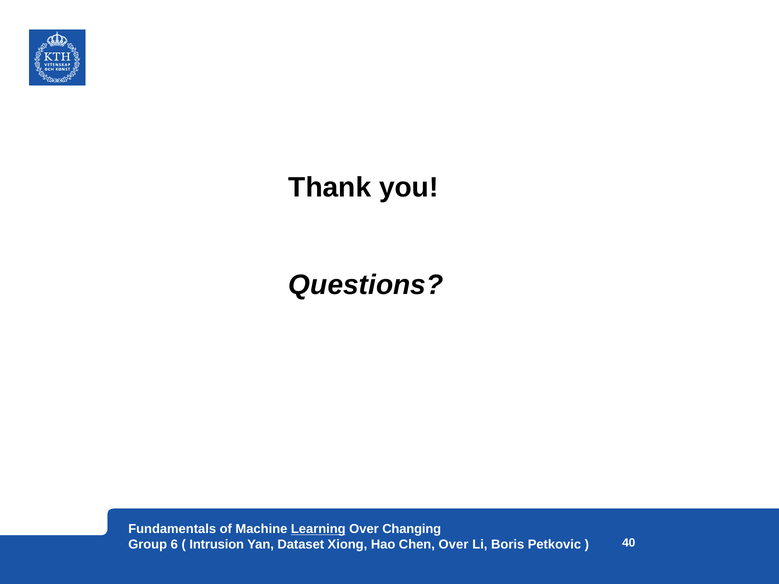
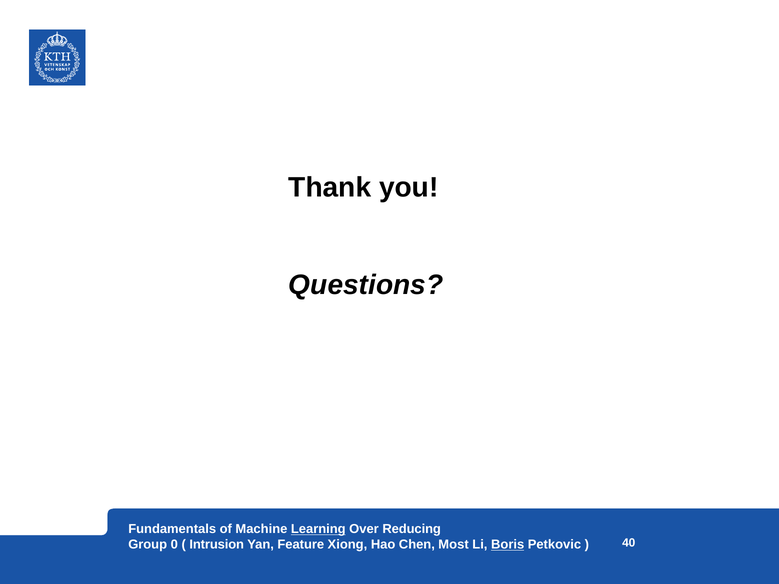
Changing: Changing -> Reducing
6: 6 -> 0
Dataset: Dataset -> Feature
Chen Over: Over -> Most
Boris underline: none -> present
